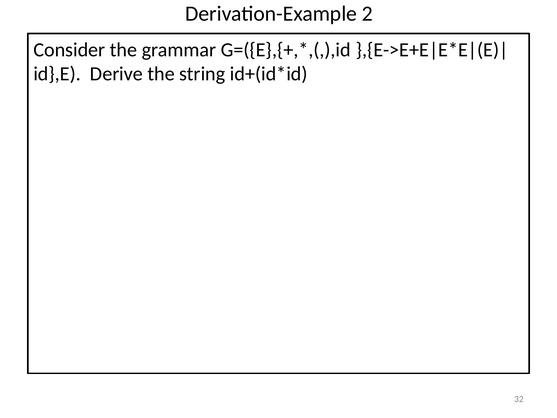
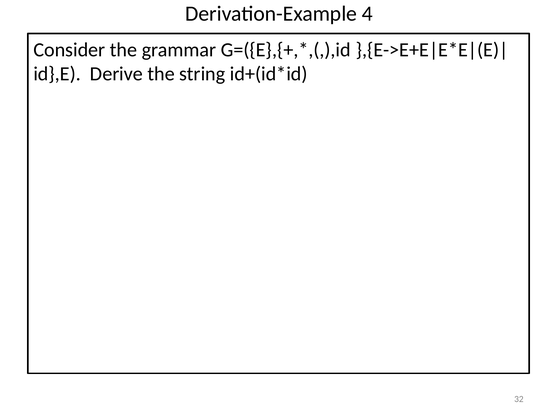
2: 2 -> 4
